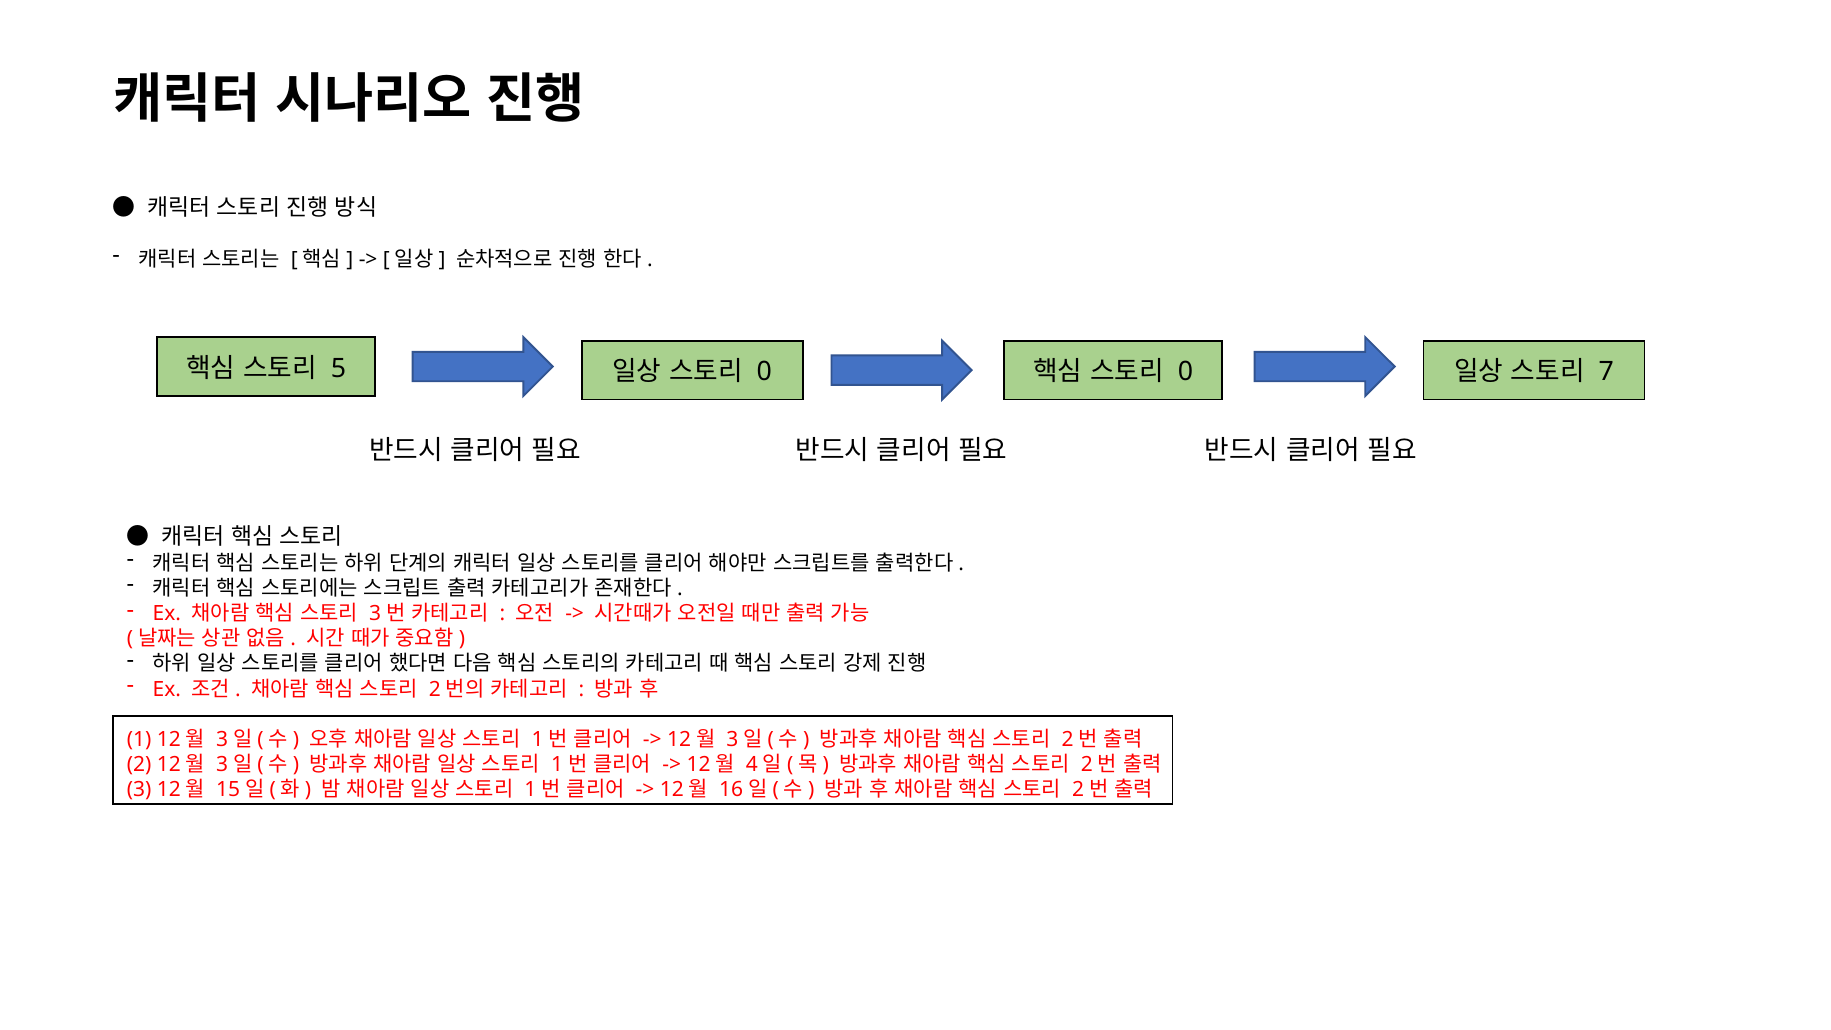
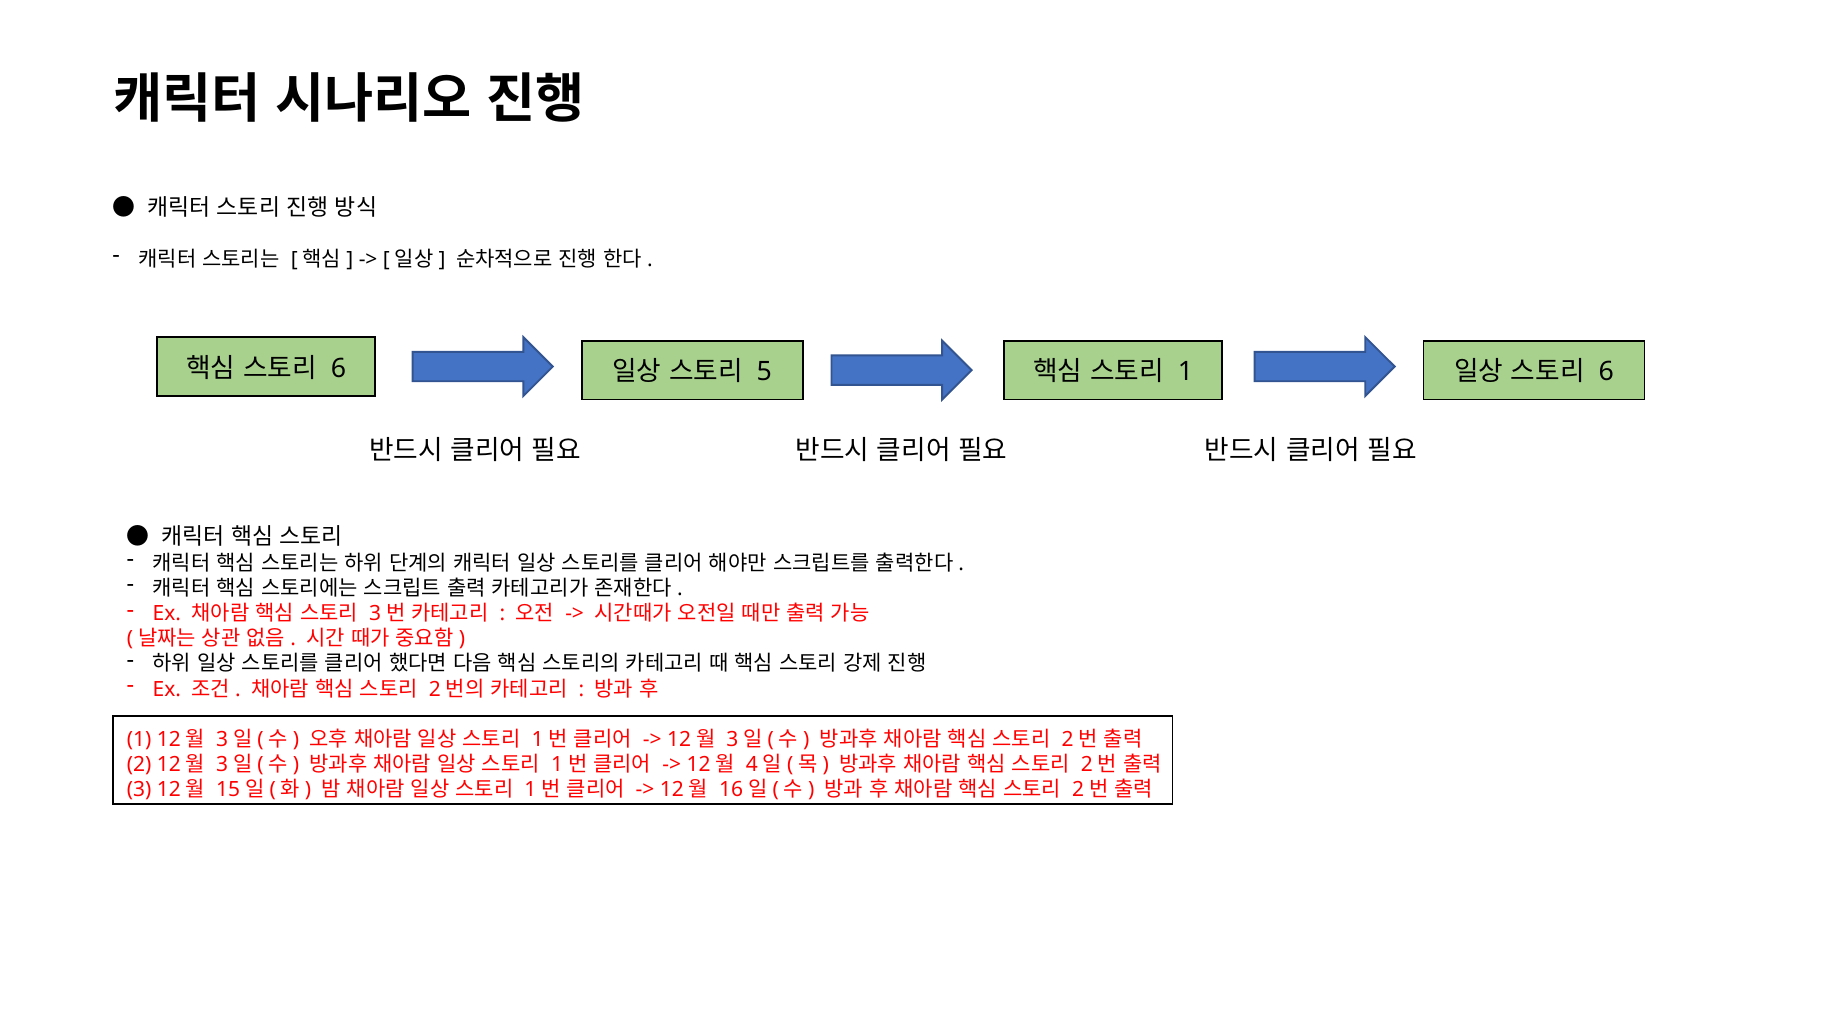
5 at (338, 368): 5 -> 6
0 at (764, 372): 0 -> 5
0 at (1185, 372): 0 -> 1
7 at (1606, 372): 7 -> 6
